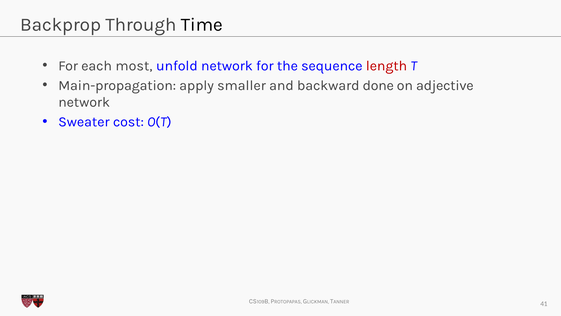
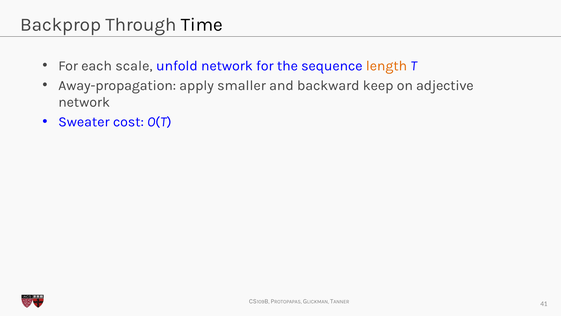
most: most -> scale
length colour: red -> orange
Main-propagation: Main-propagation -> Away-propagation
done: done -> keep
